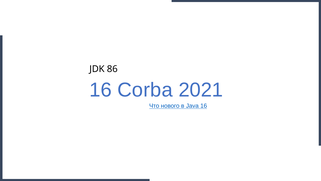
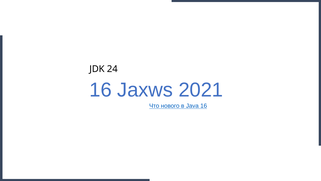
86: 86 -> 24
Corba: Corba -> Jaxws
